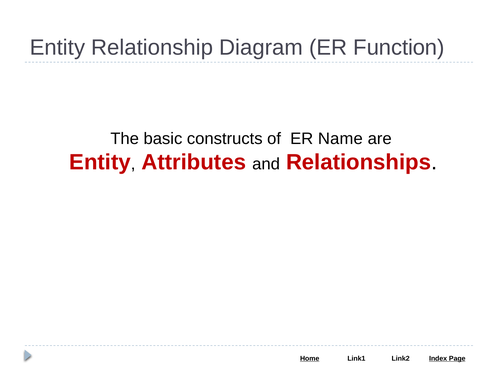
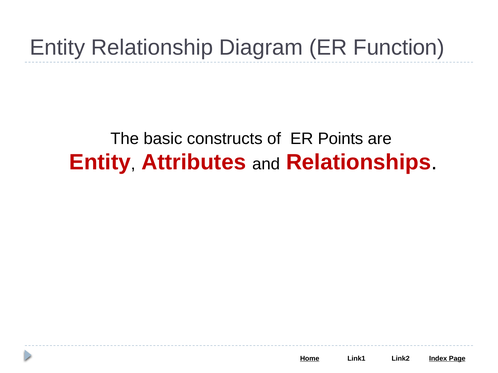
Name: Name -> Points
